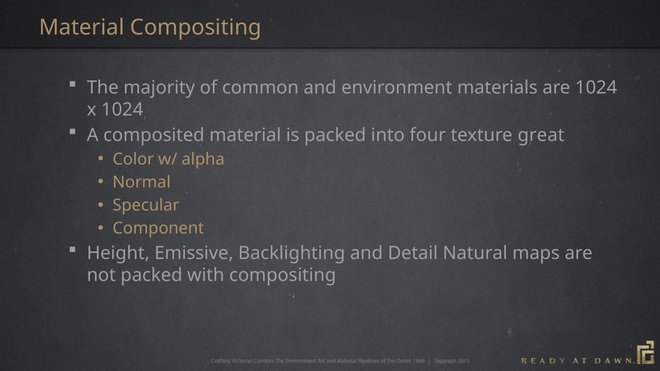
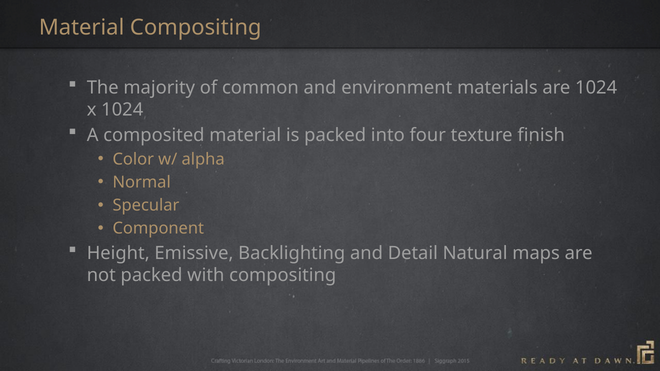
great: great -> finish
